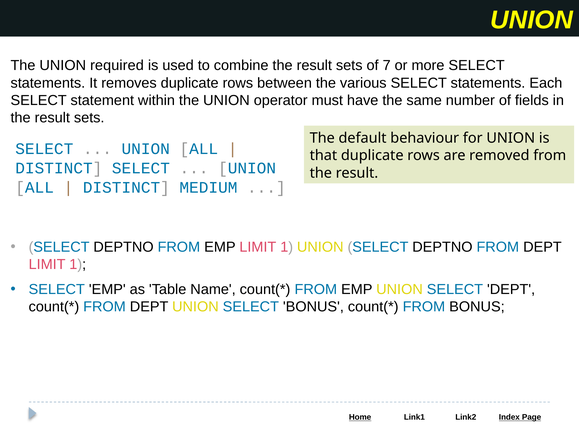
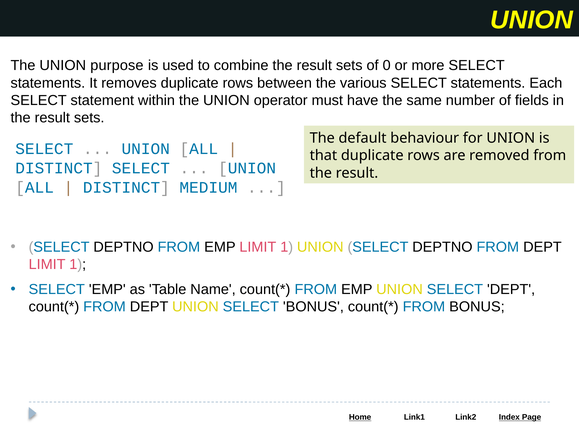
required: required -> purpose
7: 7 -> 0
